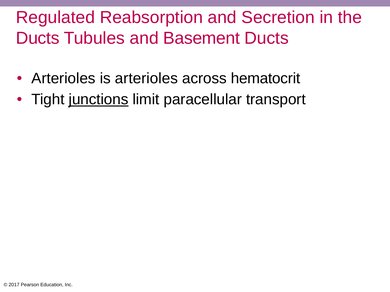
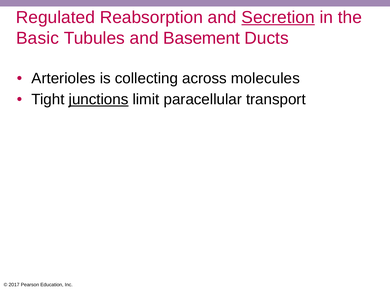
Secretion underline: none -> present
Ducts at (38, 38): Ducts -> Basic
is arterioles: arterioles -> collecting
hematocrit: hematocrit -> molecules
